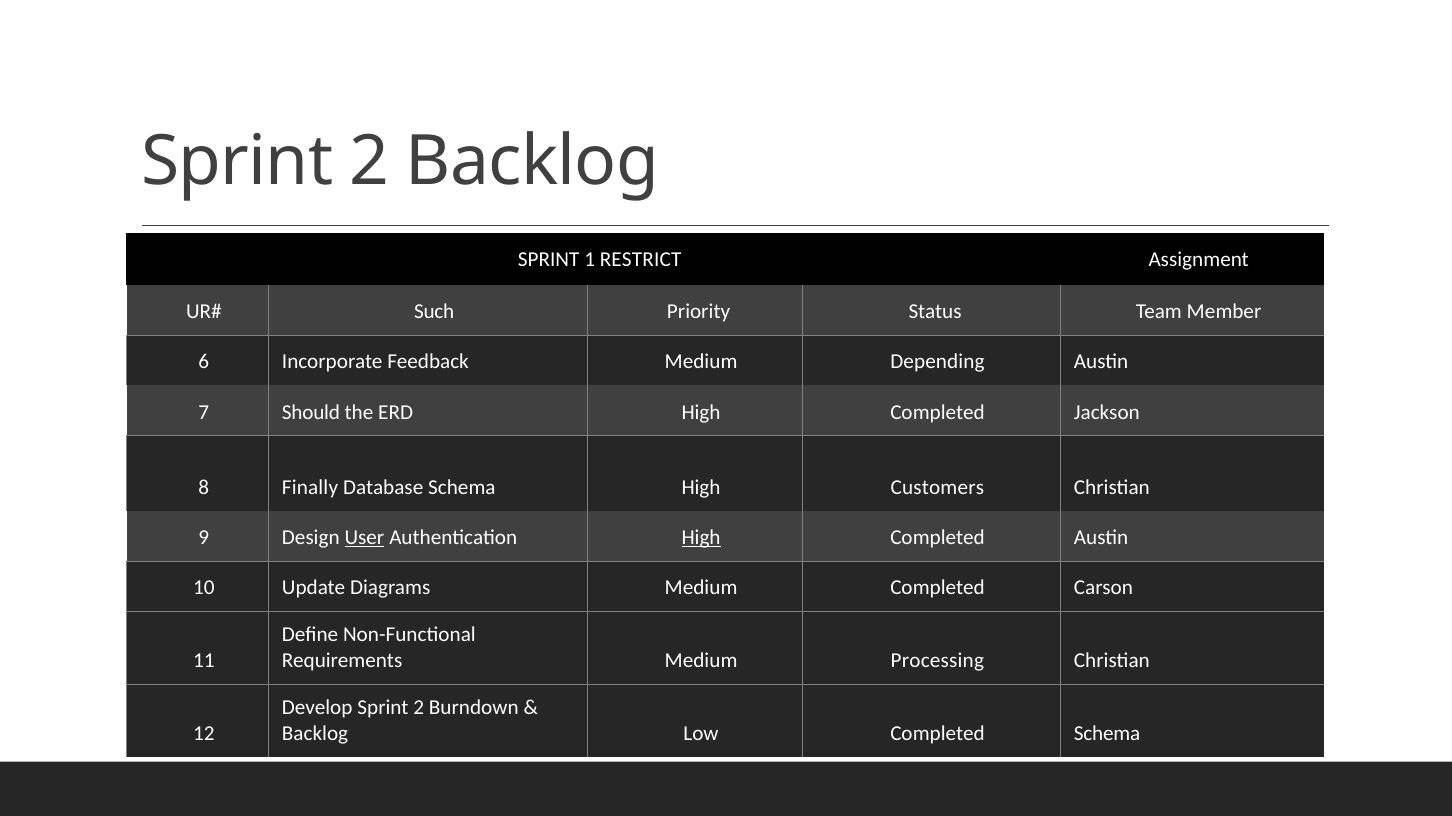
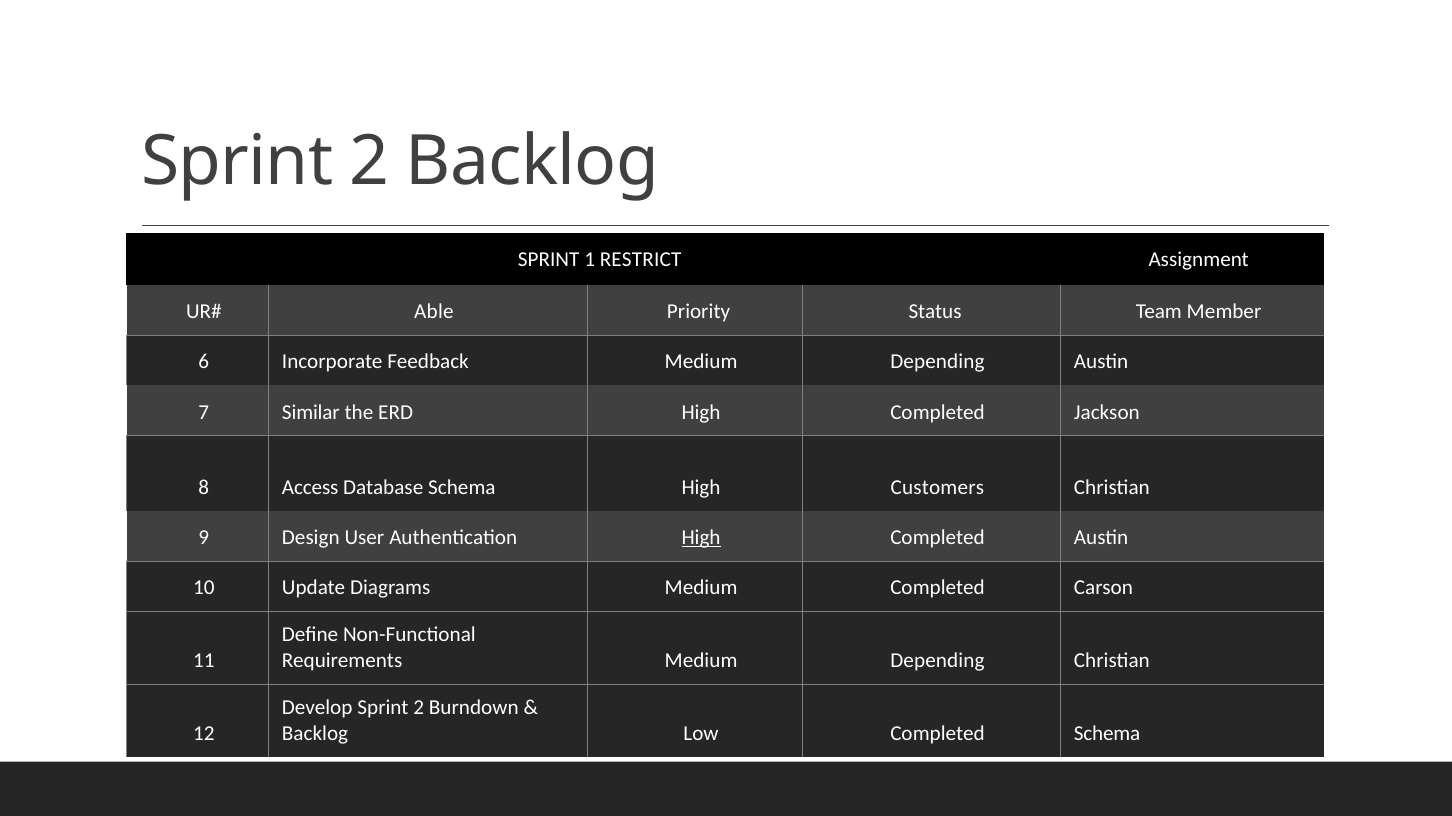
Such: Such -> Able
Should: Should -> Similar
Finally: Finally -> Access
User underline: present -> none
Requirements Medium Processing: Processing -> Depending
